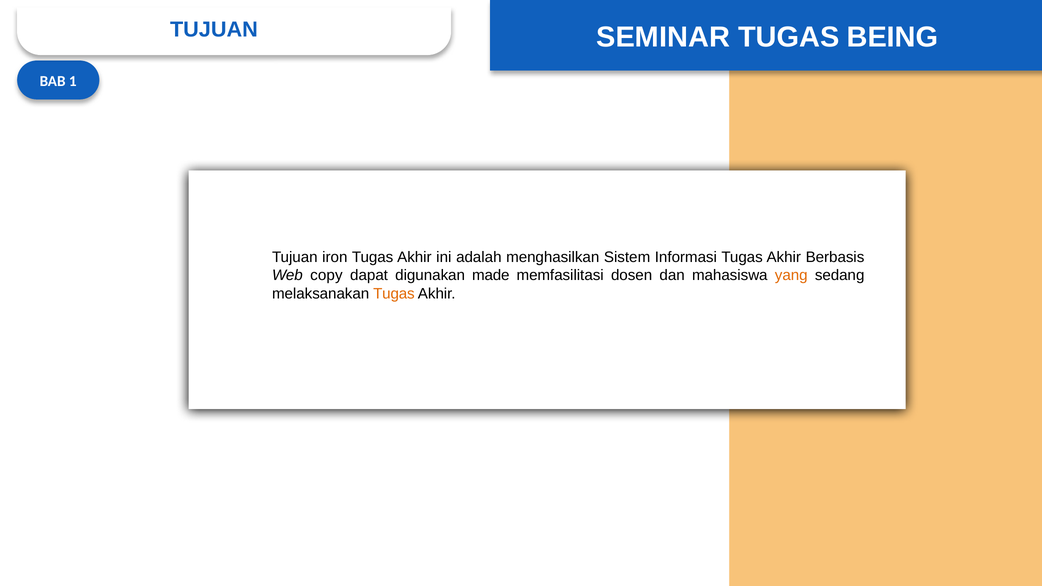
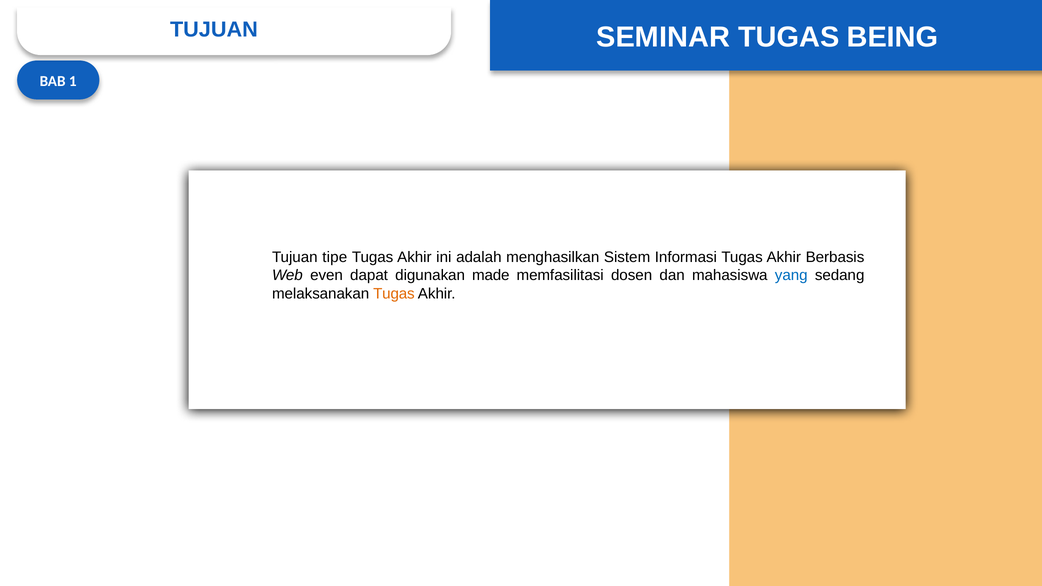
iron: iron -> tipe
copy: copy -> even
yang colour: orange -> blue
